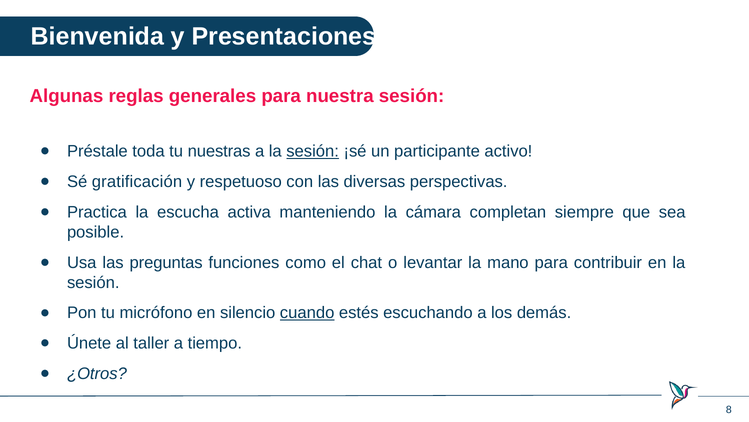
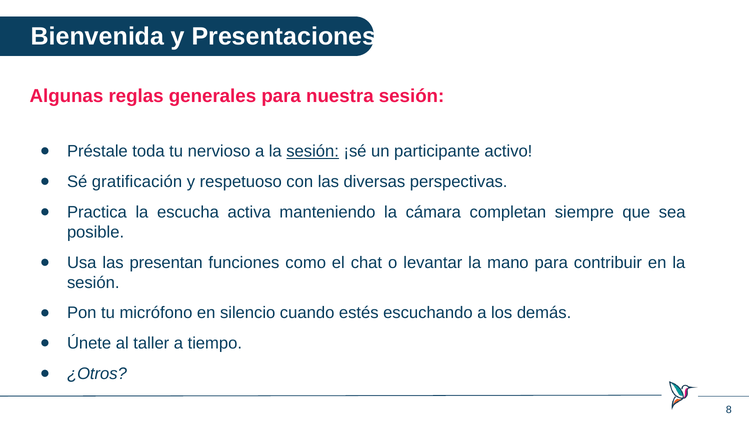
nuestras: nuestras -> nervioso
preguntas: preguntas -> presentan
cuando underline: present -> none
